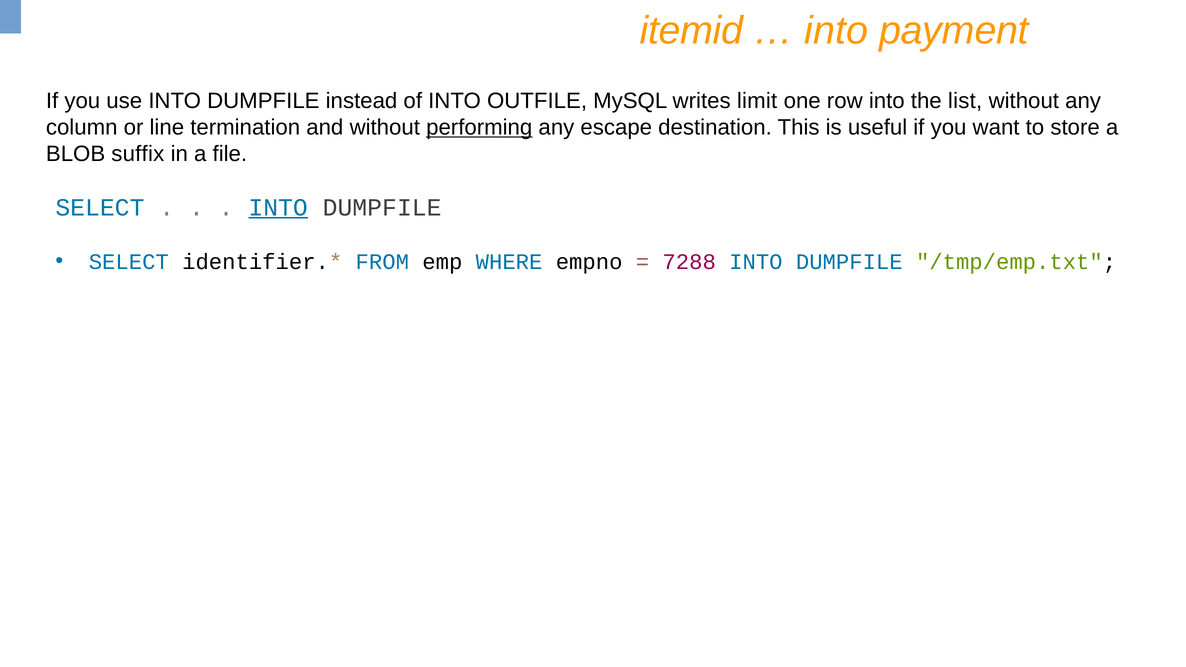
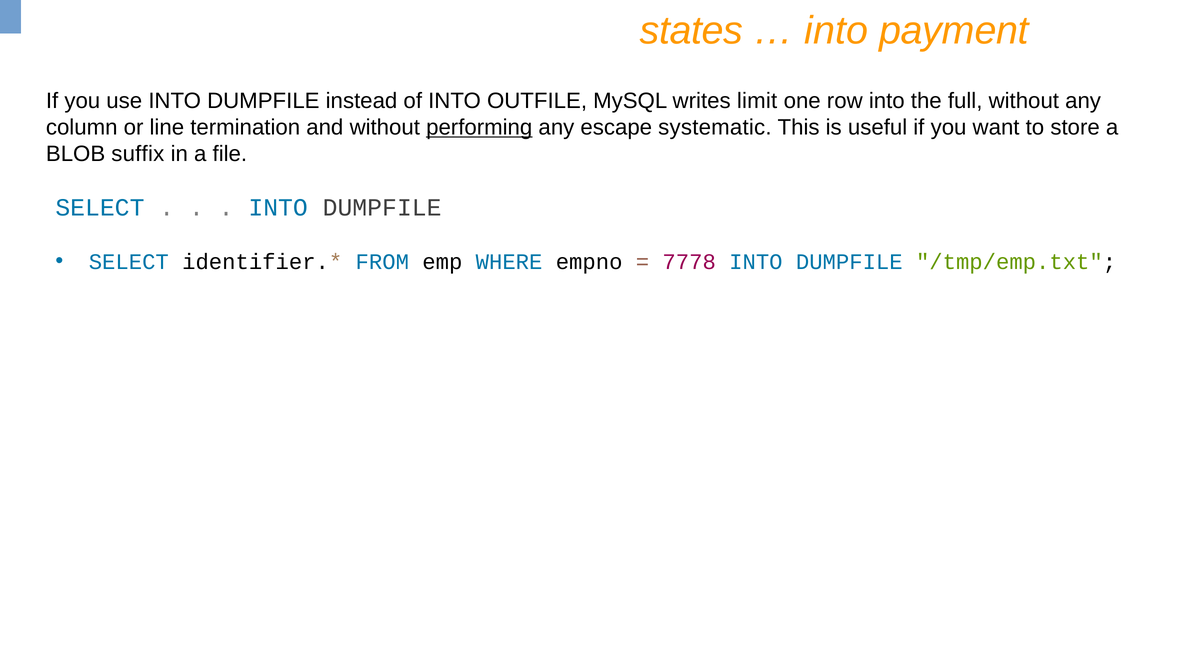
itemid: itemid -> states
list: list -> full
destination: destination -> systematic
INTO at (278, 207) underline: present -> none
7288: 7288 -> 7778
